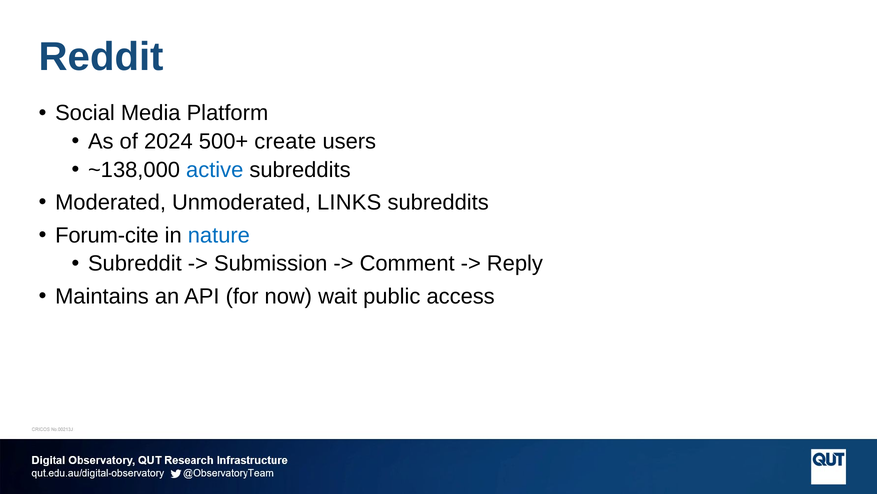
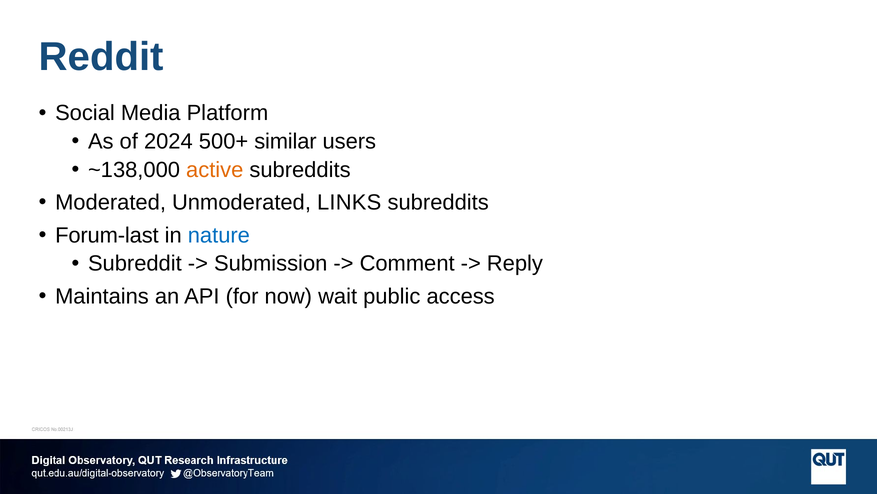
create: create -> similar
active colour: blue -> orange
Forum-cite: Forum-cite -> Forum-last
